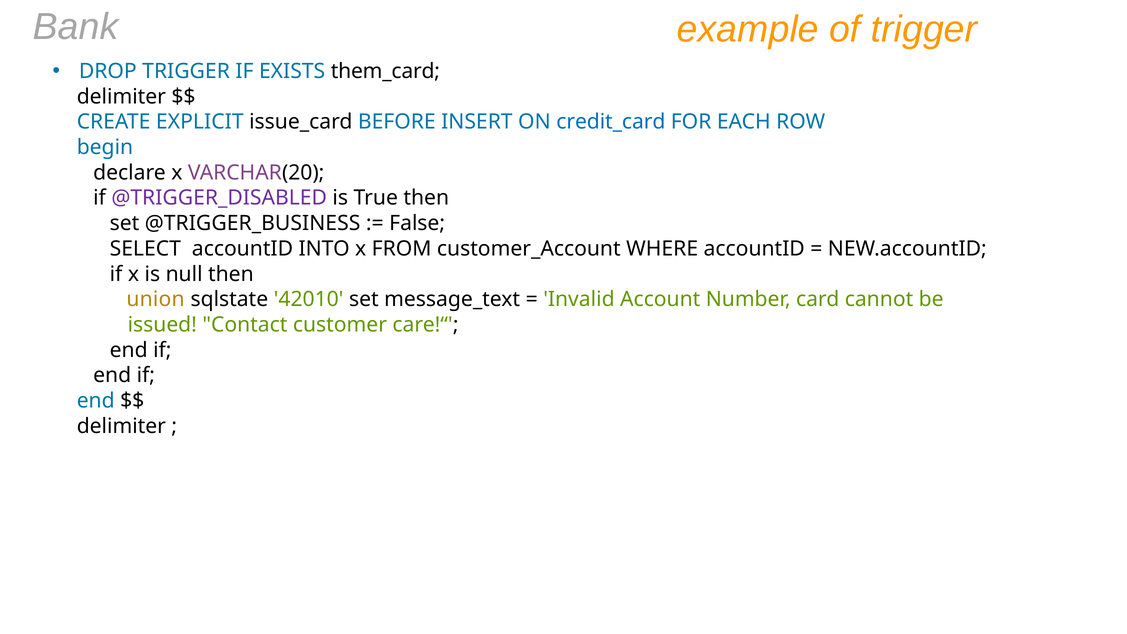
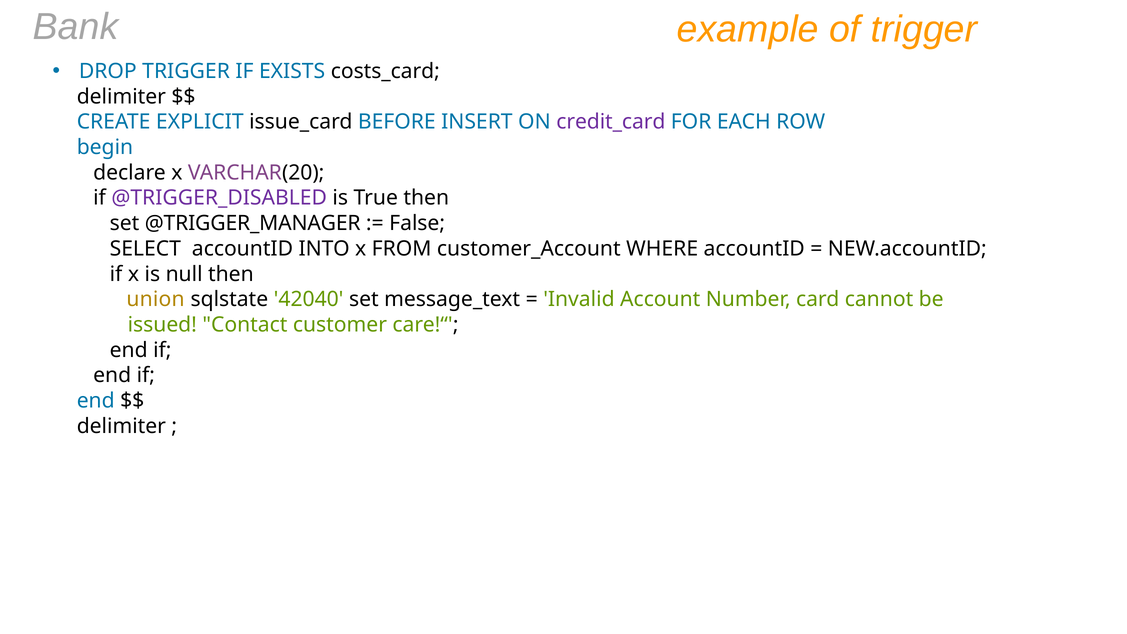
them_card: them_card -> costs_card
credit_card colour: blue -> purple
@TRIGGER_BUSINESS: @TRIGGER_BUSINESS -> @TRIGGER_MANAGER
42010: 42010 -> 42040
